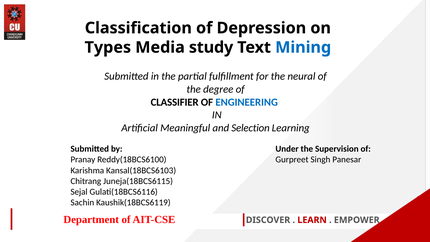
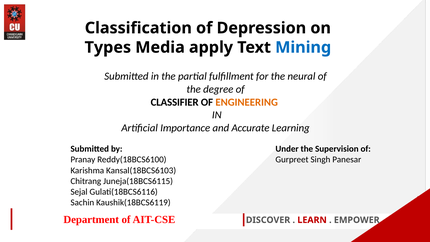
study: study -> apply
ENGINEERING colour: blue -> orange
Meaningful: Meaningful -> Importance
Selection: Selection -> Accurate
